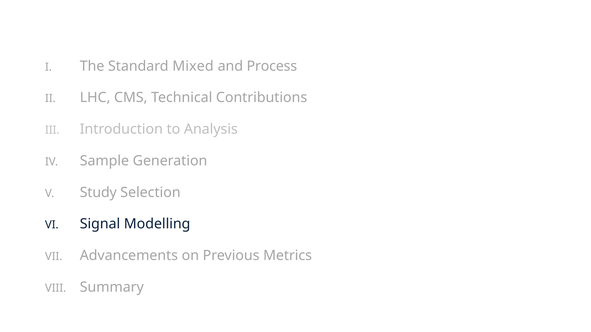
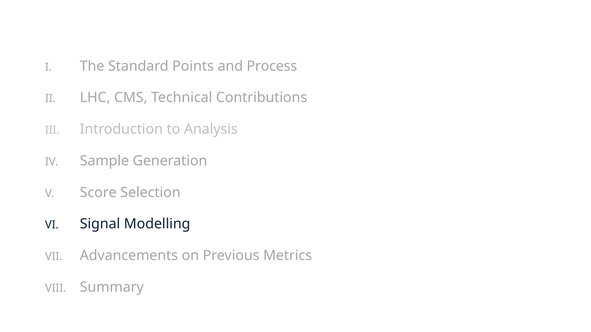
Mixed: Mixed -> Points
Study: Study -> Score
